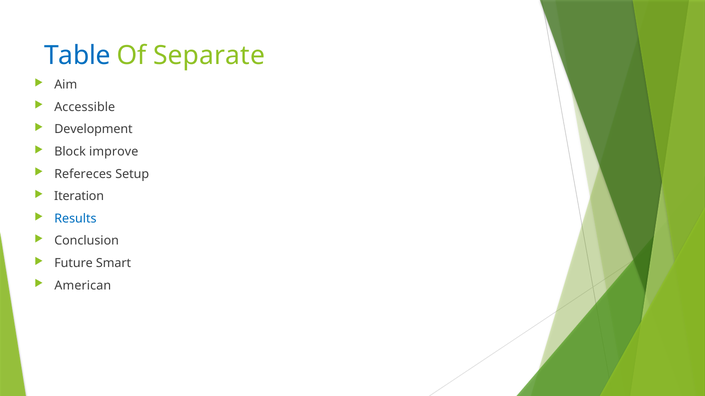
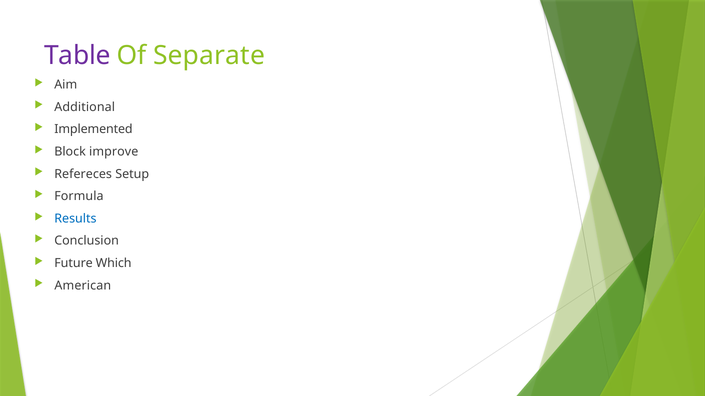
Table colour: blue -> purple
Accessible: Accessible -> Additional
Development: Development -> Implemented
Iteration: Iteration -> Formula
Smart: Smart -> Which
